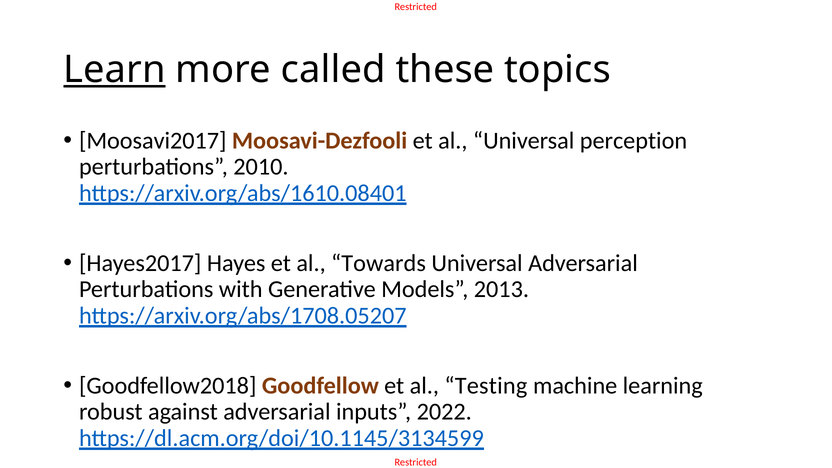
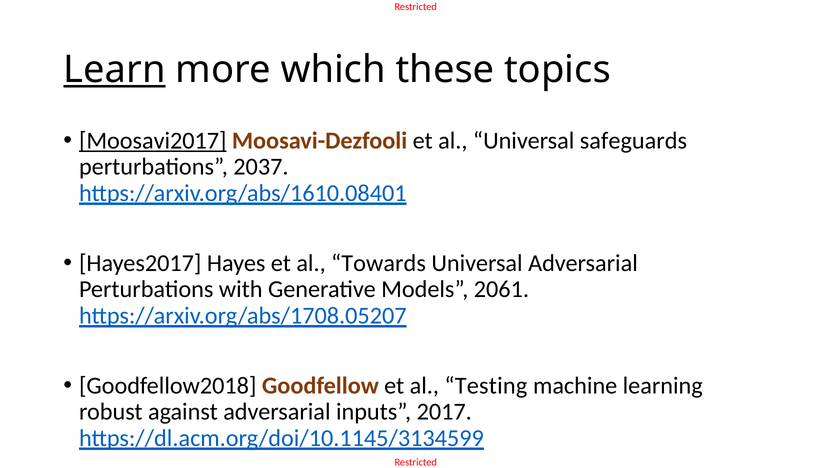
called: called -> which
Moosavi2017 underline: none -> present
perception: perception -> safeguards
2010: 2010 -> 2037
2013: 2013 -> 2061
2022: 2022 -> 2017
